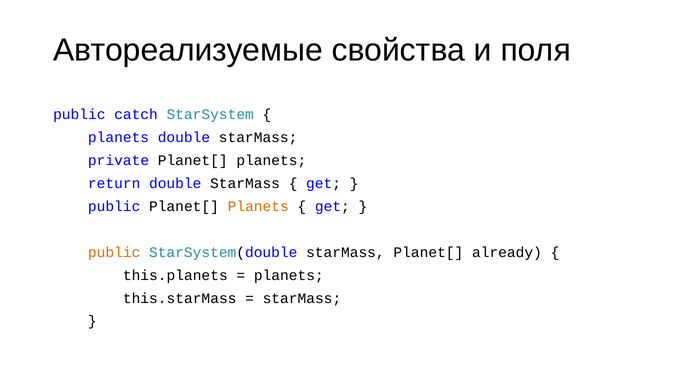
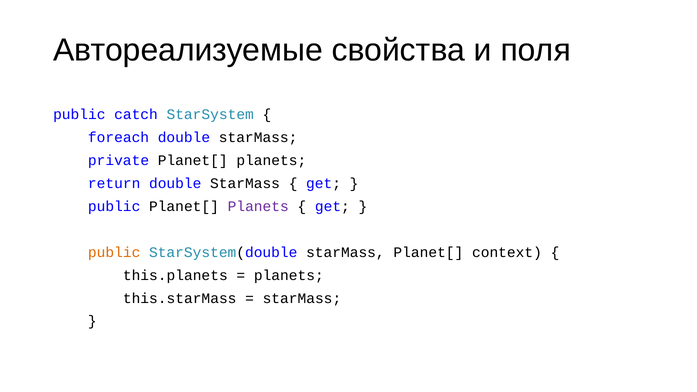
planets at (119, 138): planets -> foreach
Planets at (258, 206) colour: orange -> purple
already: already -> context
